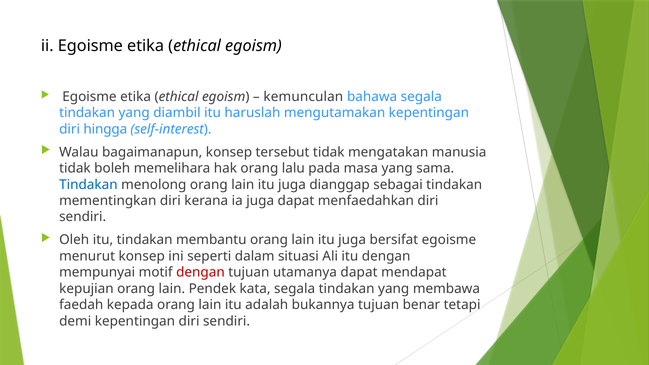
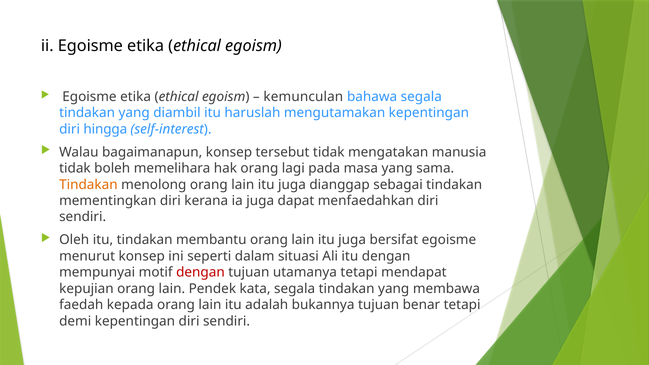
lalu: lalu -> lagi
Tindakan at (88, 185) colour: blue -> orange
utamanya dapat: dapat -> tetapi
